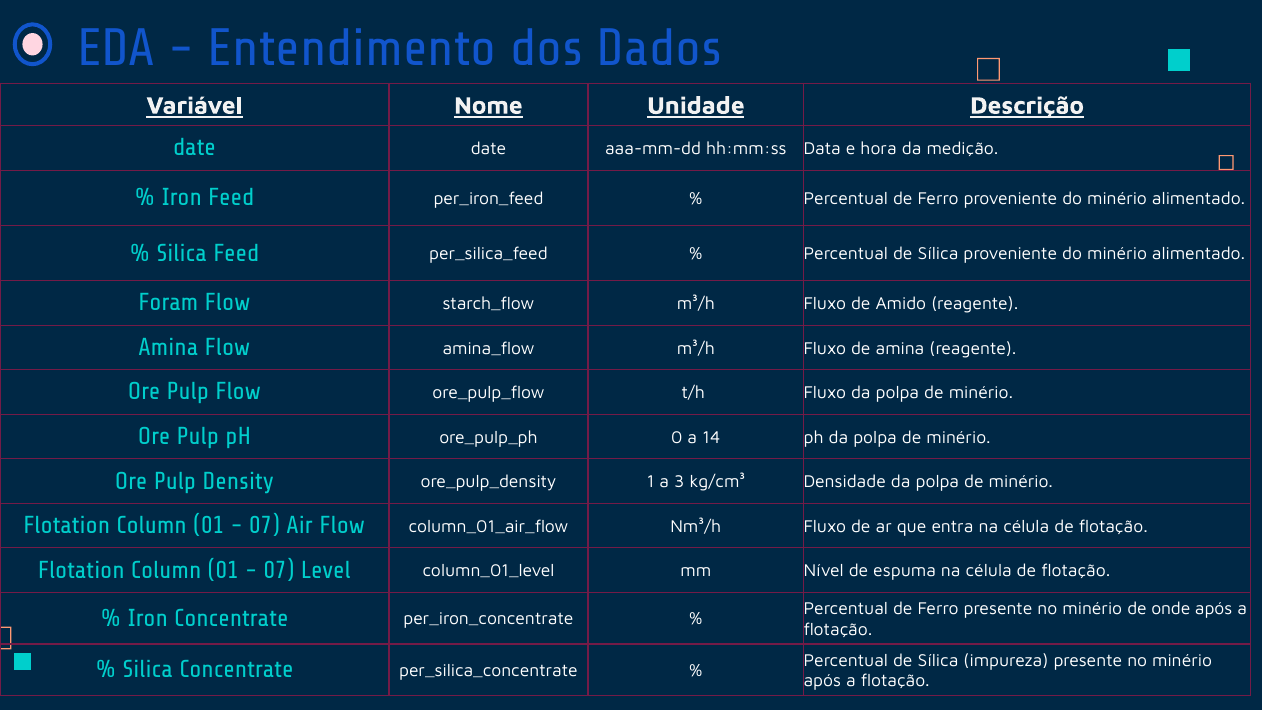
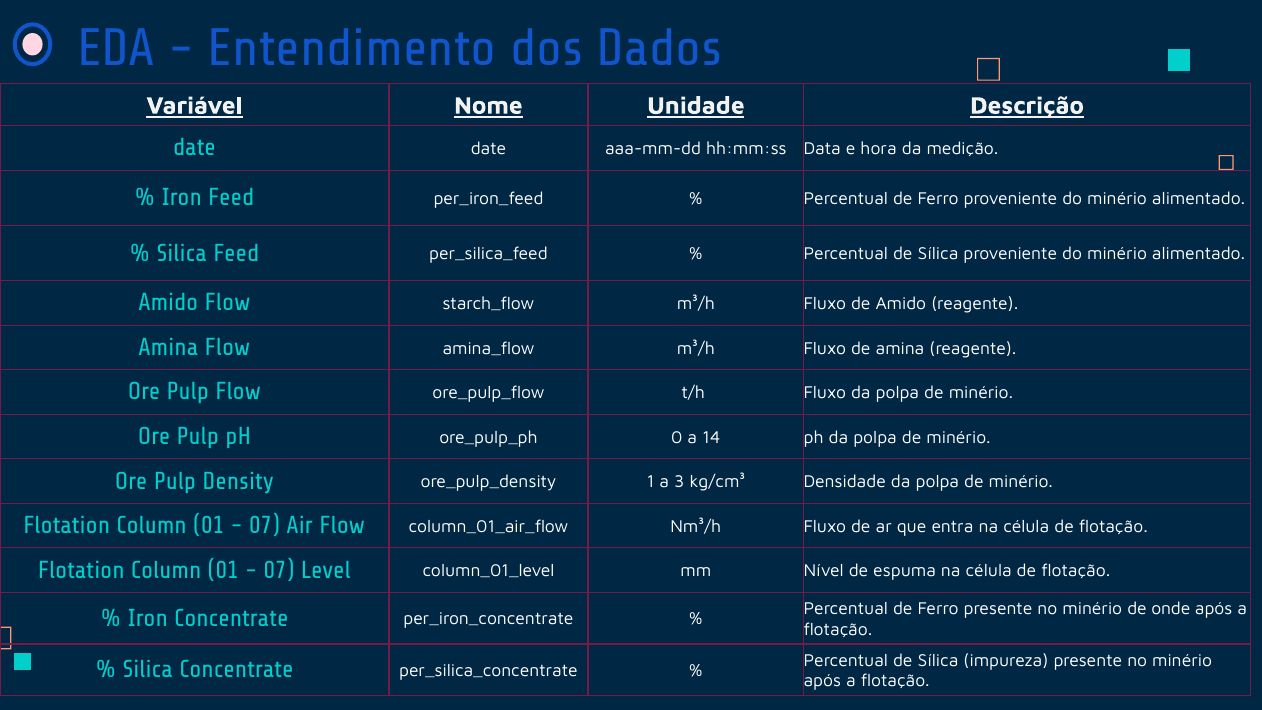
Foram at (168, 303): Foram -> Amido
